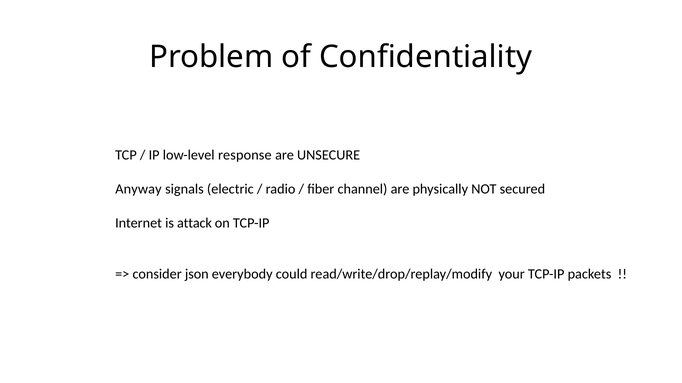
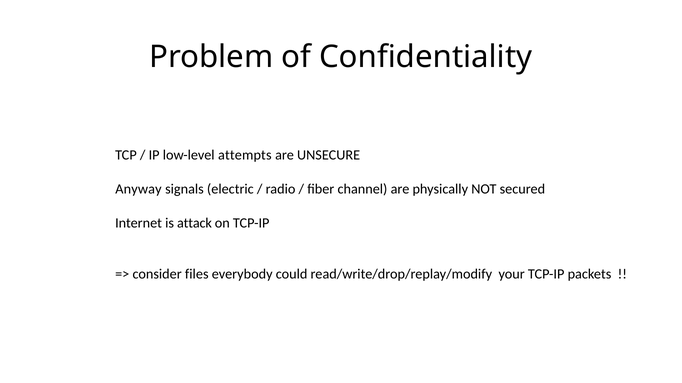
response: response -> attempts
json: json -> files
